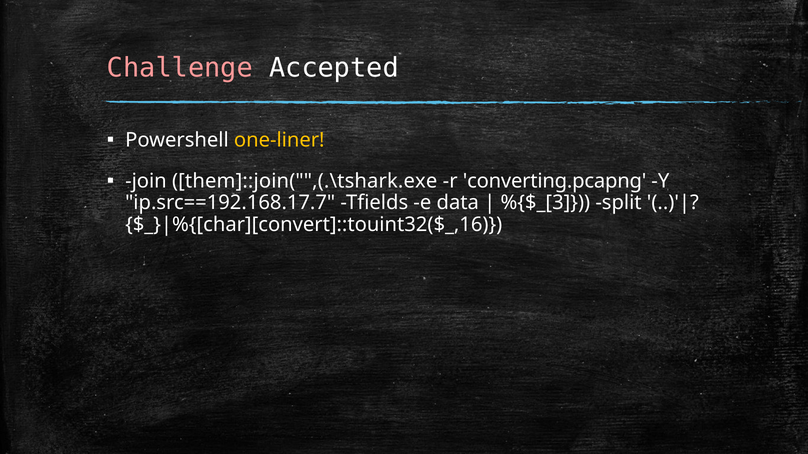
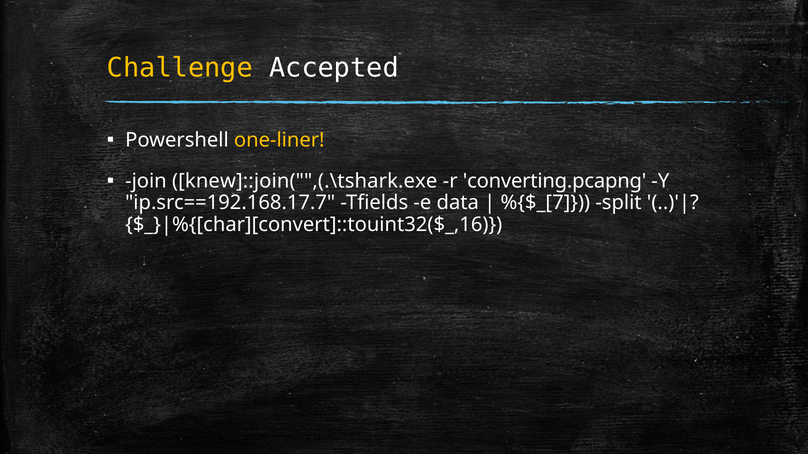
Challenge colour: pink -> yellow
them]::join("",(.\tshark.exe: them]::join("",(.\tshark.exe -> knew]::join("",(.\tshark.exe
%{$_[3: %{$_[3 -> %{$_[7
